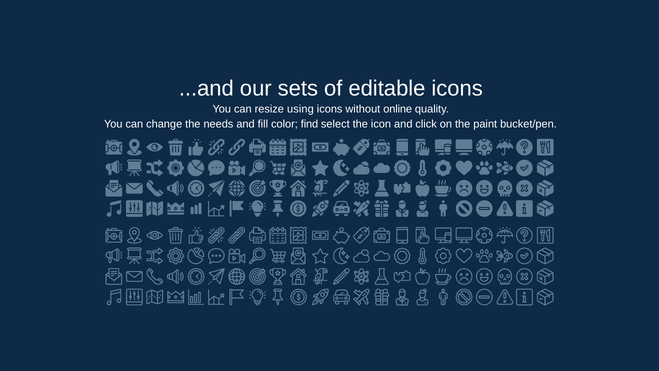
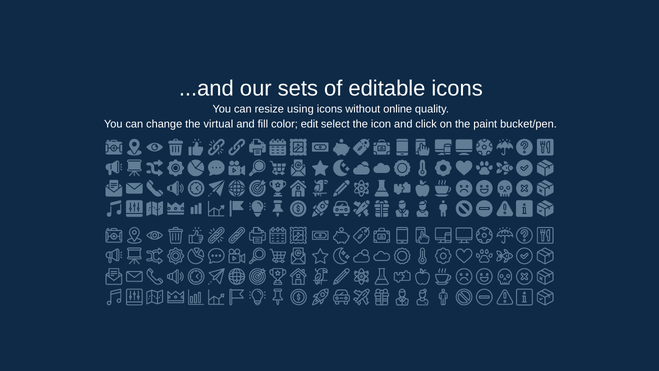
needs: needs -> virtual
find: find -> edit
